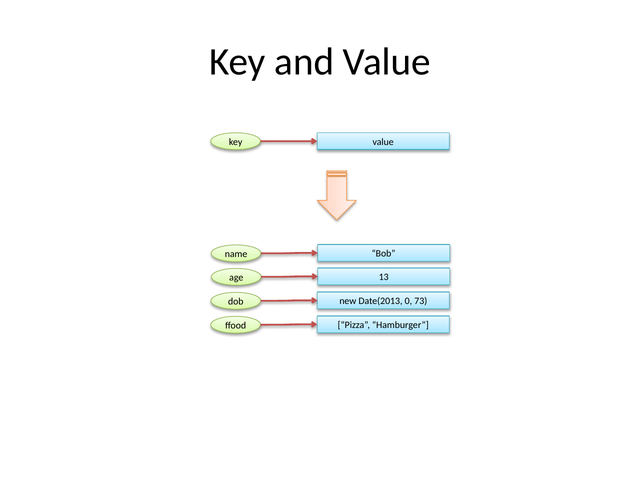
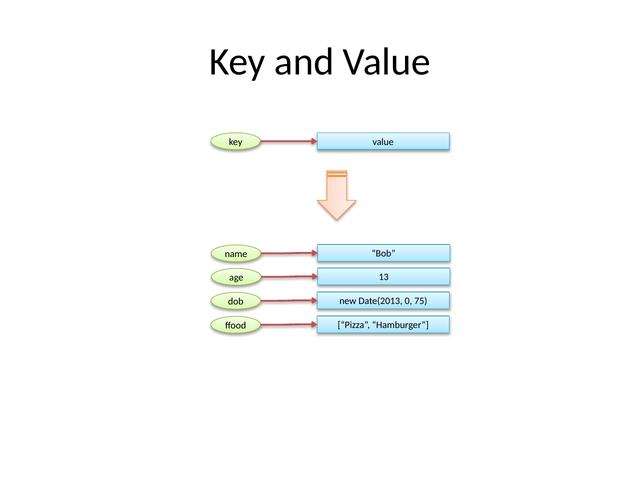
73: 73 -> 75
